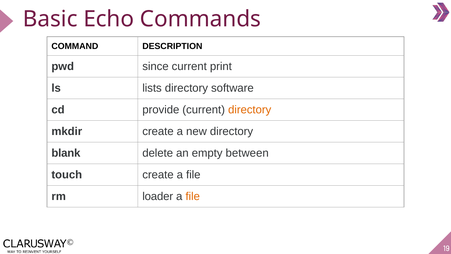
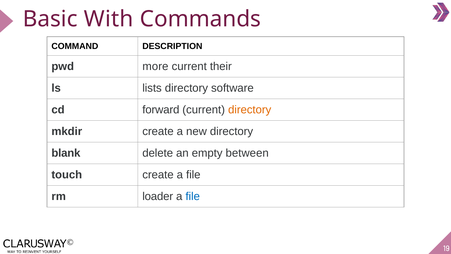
Echo: Echo -> With
since: since -> more
print: print -> their
provide: provide -> forward
file at (193, 196) colour: orange -> blue
